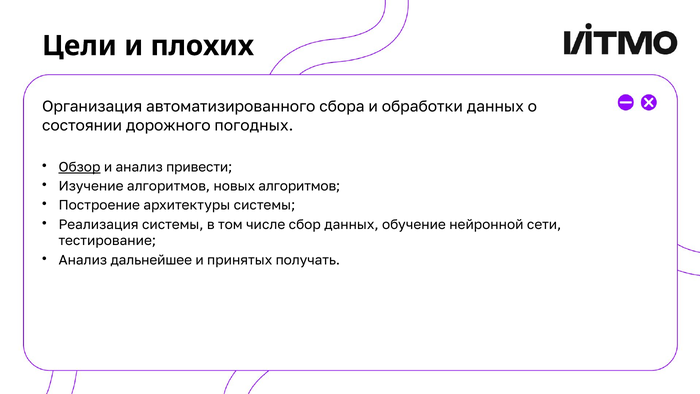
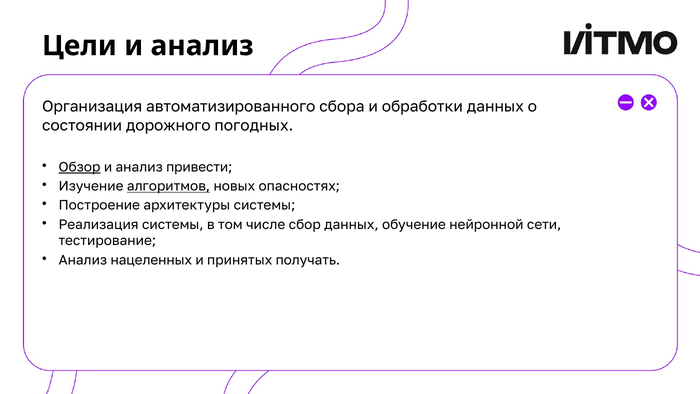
Цели и плохих: плохих -> анализ
алгоритмов at (168, 186) underline: none -> present
новых алгоритмов: алгоритмов -> опасностях
дальнейшее: дальнейшее -> нацеленных
